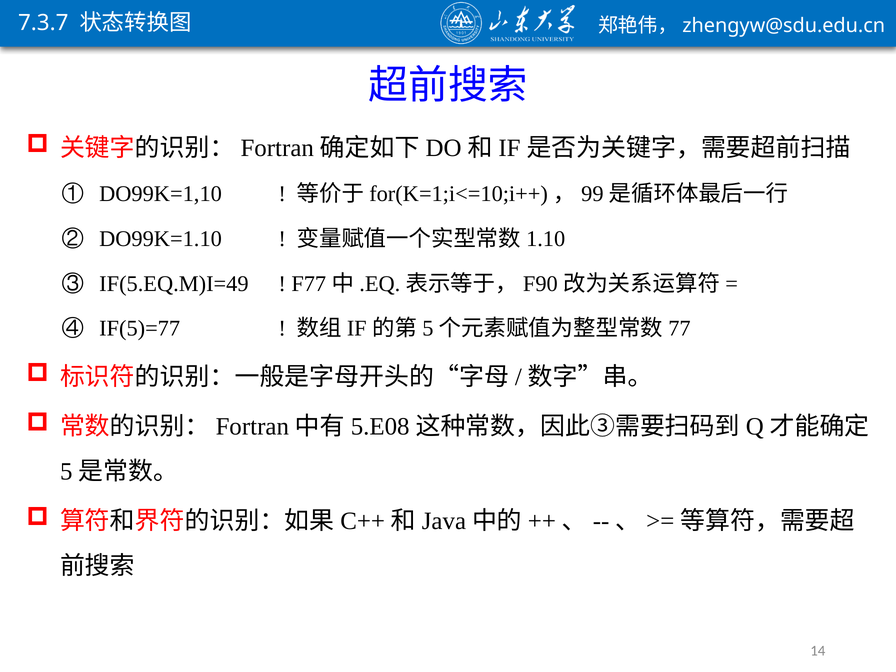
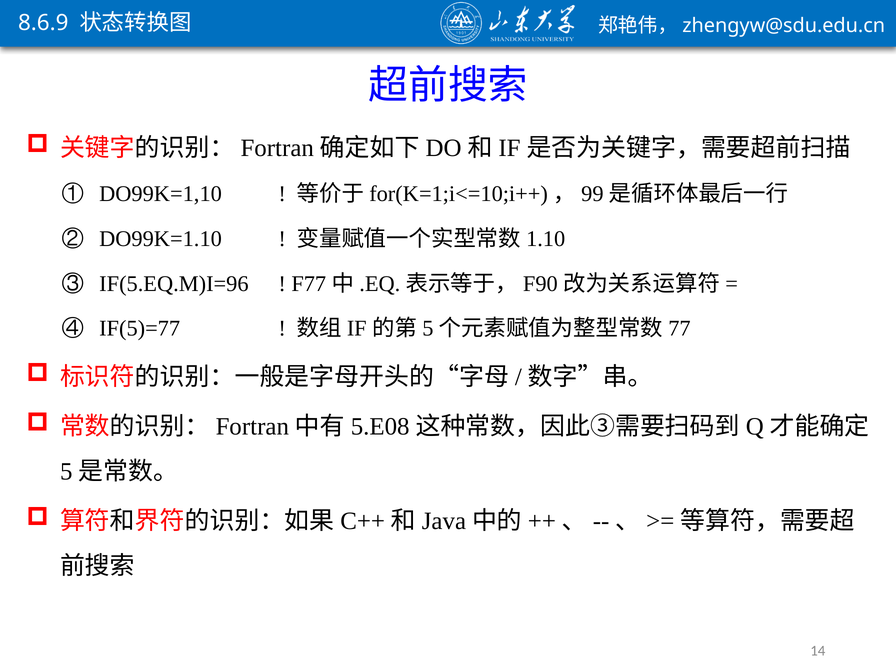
7.3.7: 7.3.7 -> 8.6.9
IF(5.EQ.M)I=49: IF(5.EQ.M)I=49 -> IF(5.EQ.M)I=96
